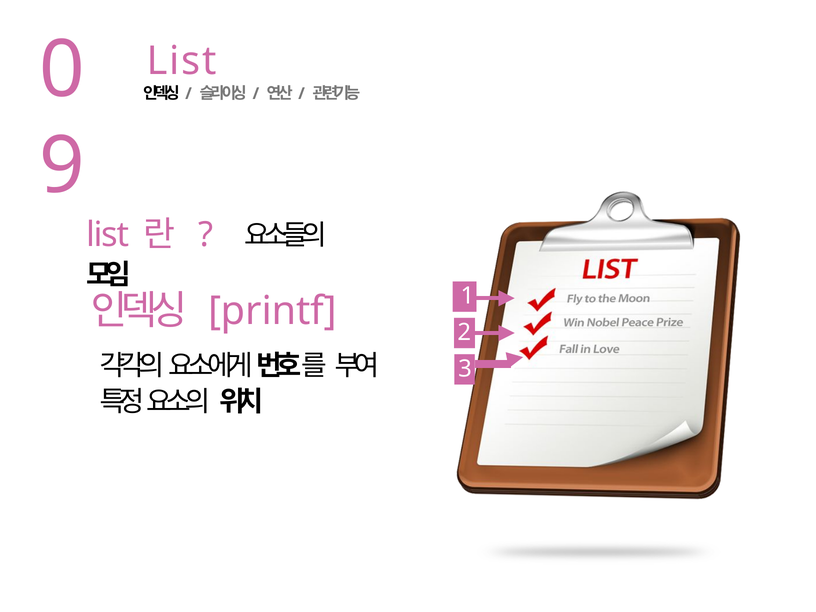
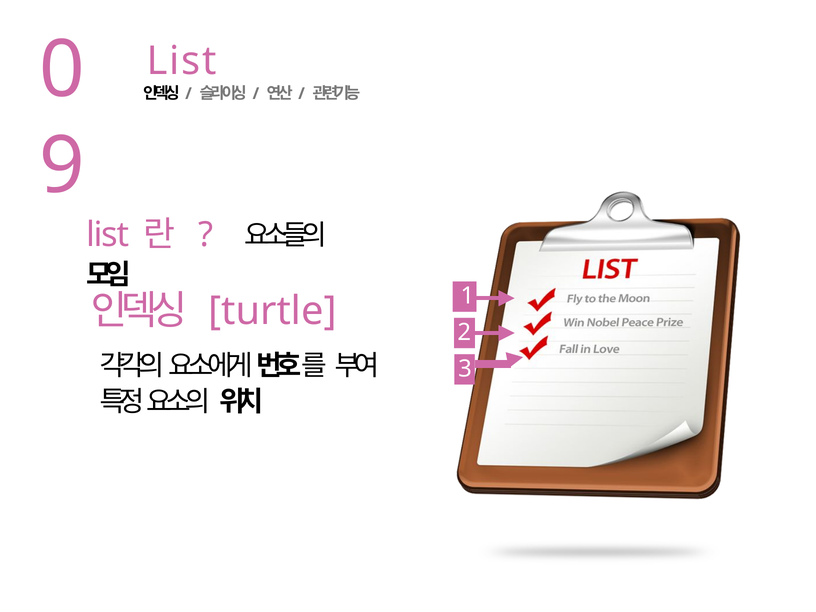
printf: printf -> turtle
